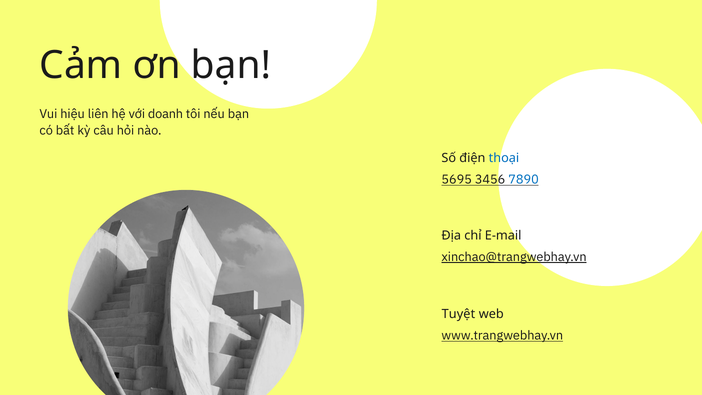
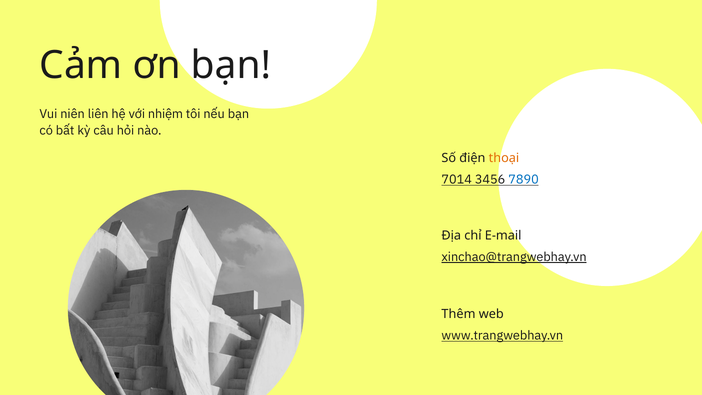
hiệu: hiệu -> niên
doanh: doanh -> nhiệm
thoại colour: blue -> orange
5695: 5695 -> 7014
Tuyệt: Tuyệt -> Thêm
